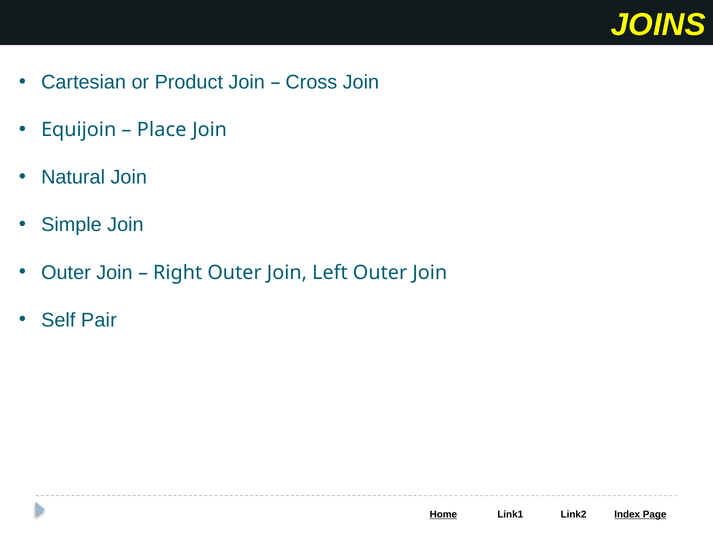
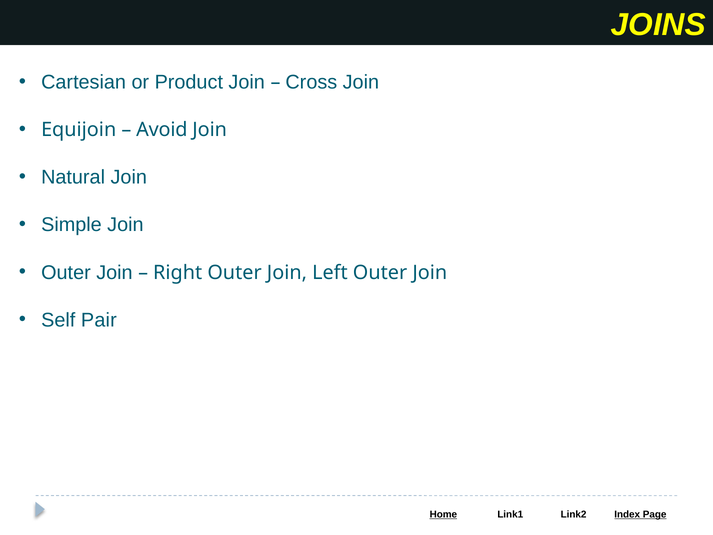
Place: Place -> Avoid
